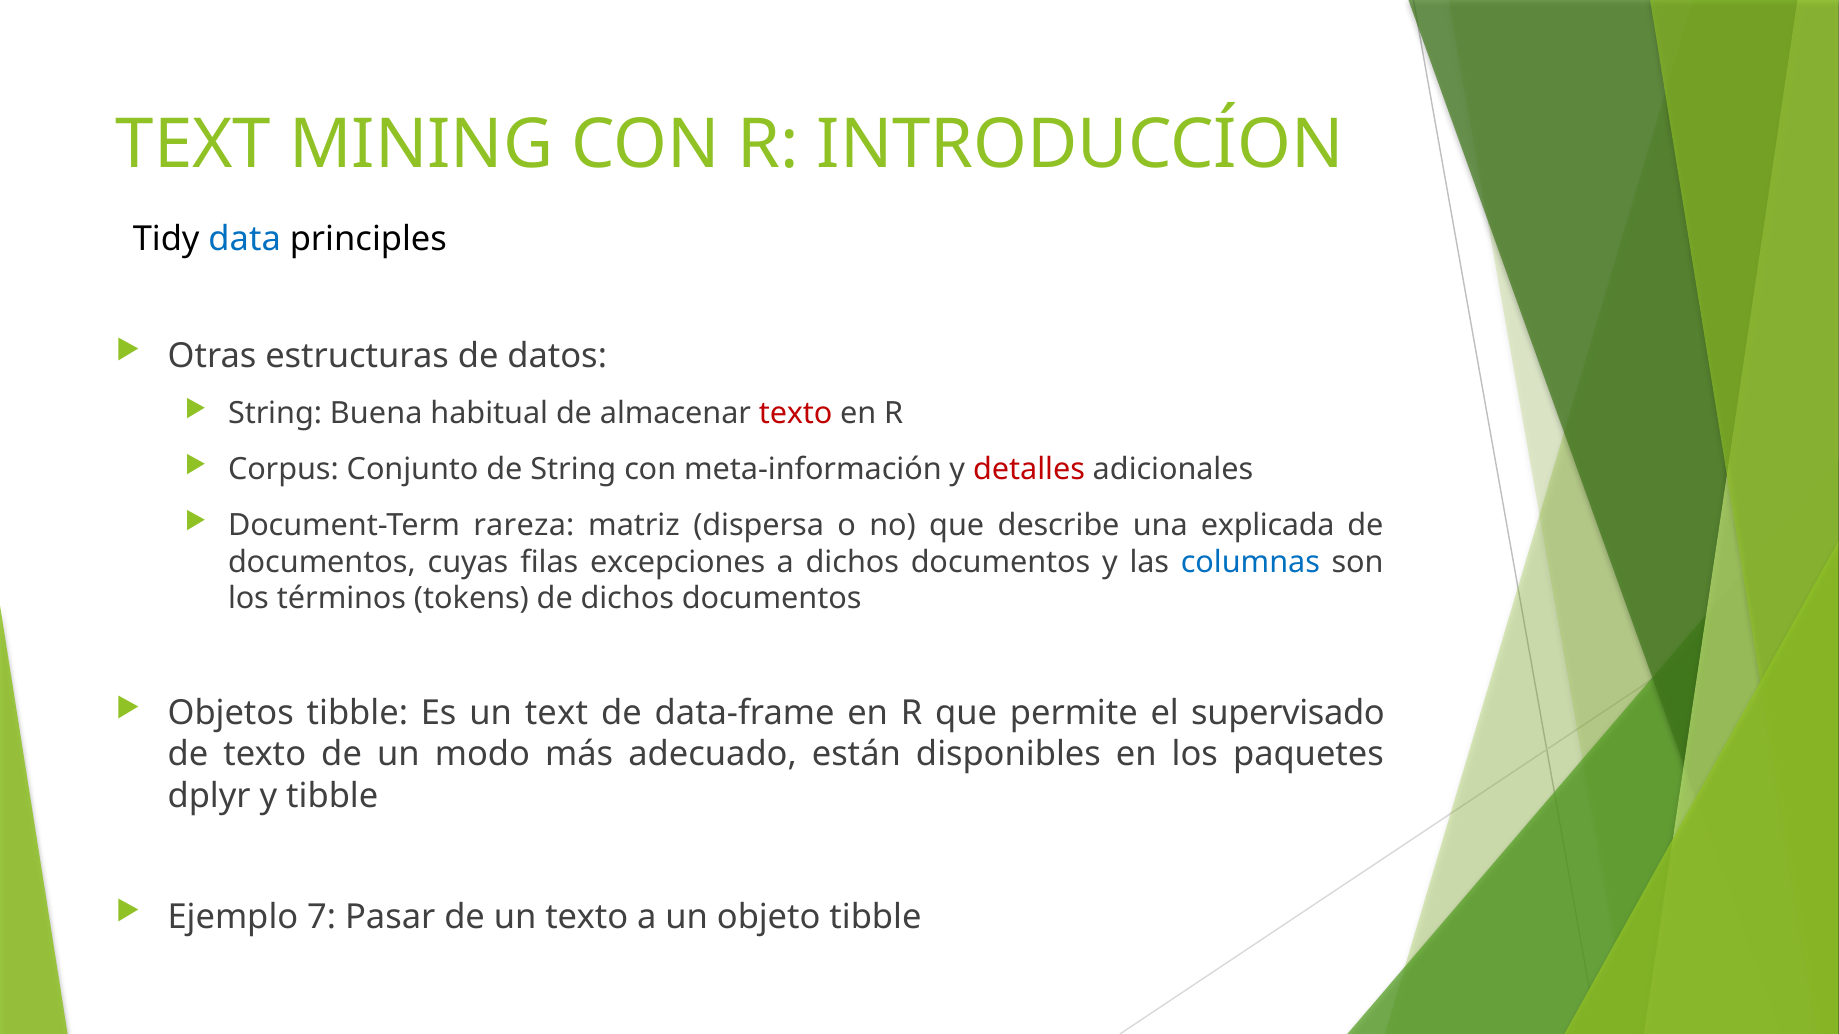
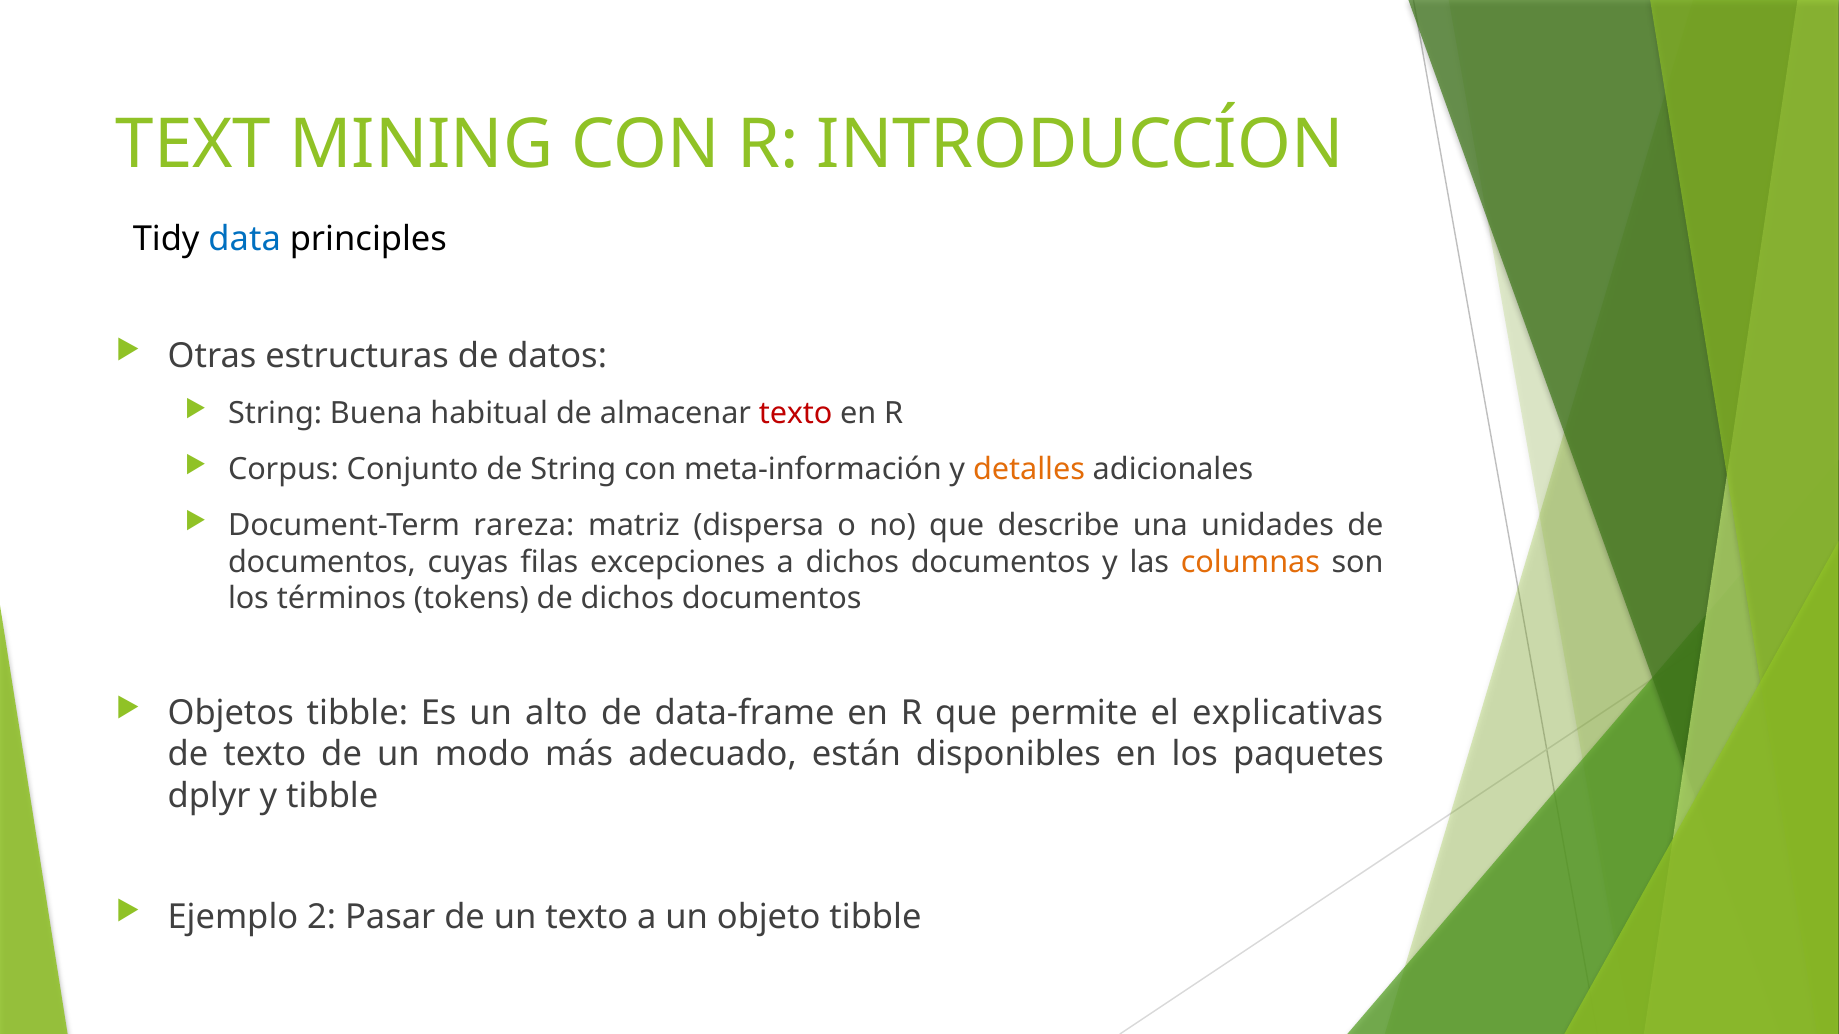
detalles colour: red -> orange
explicada: explicada -> unidades
columnas colour: blue -> orange
un text: text -> alto
supervisado: supervisado -> explicativas
7: 7 -> 2
